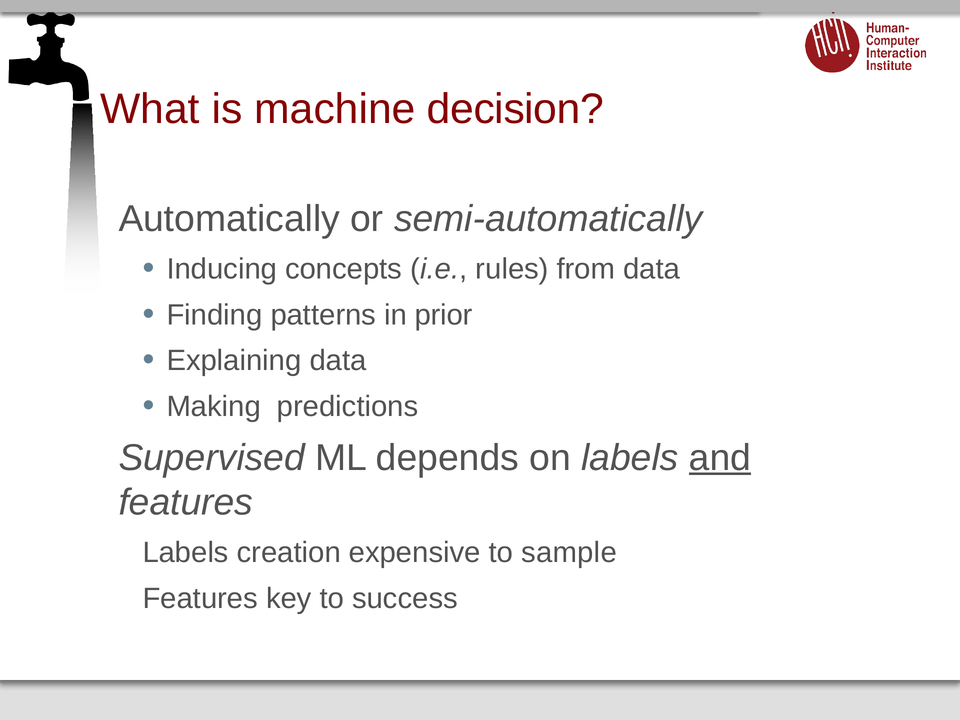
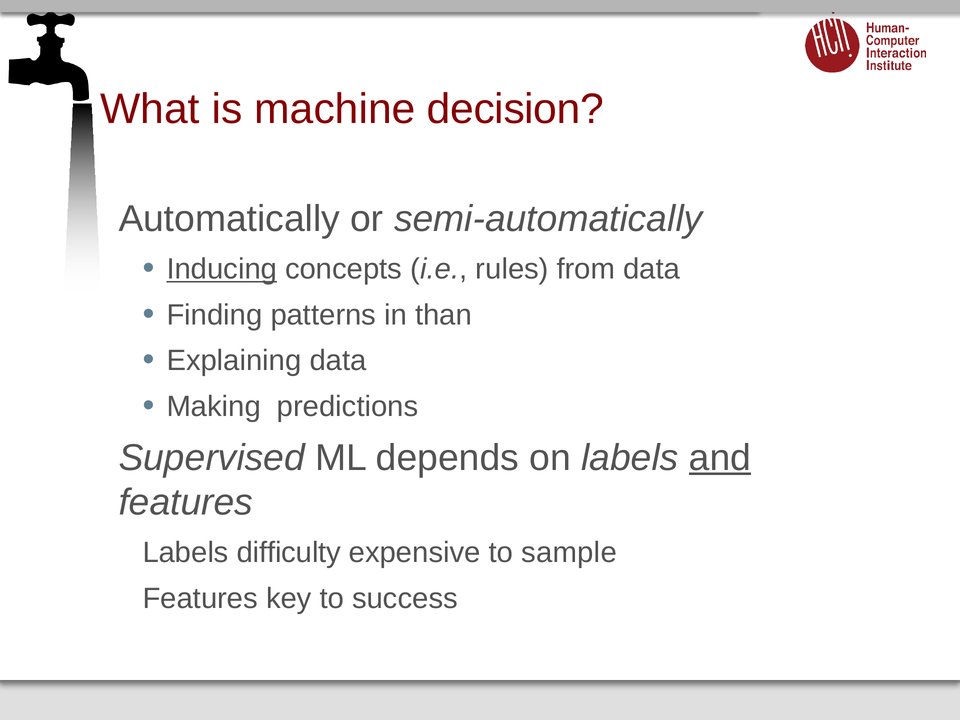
Inducing underline: none -> present
prior: prior -> than
creation: creation -> difficulty
